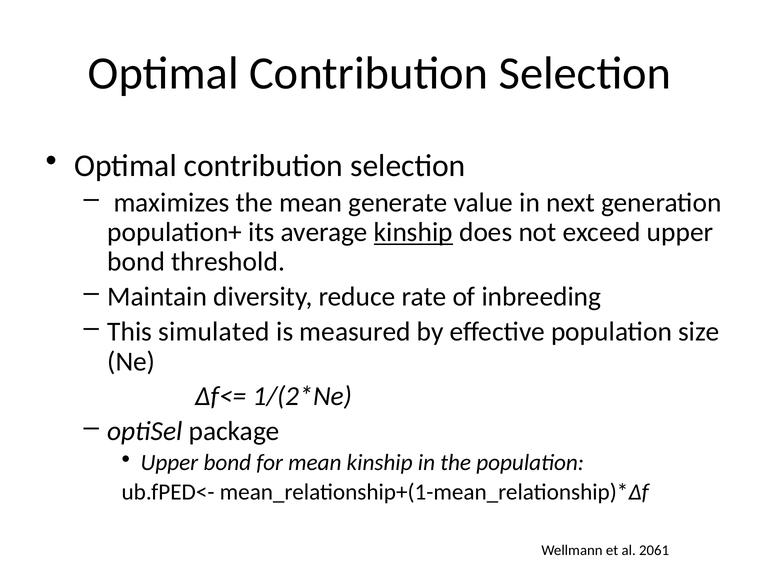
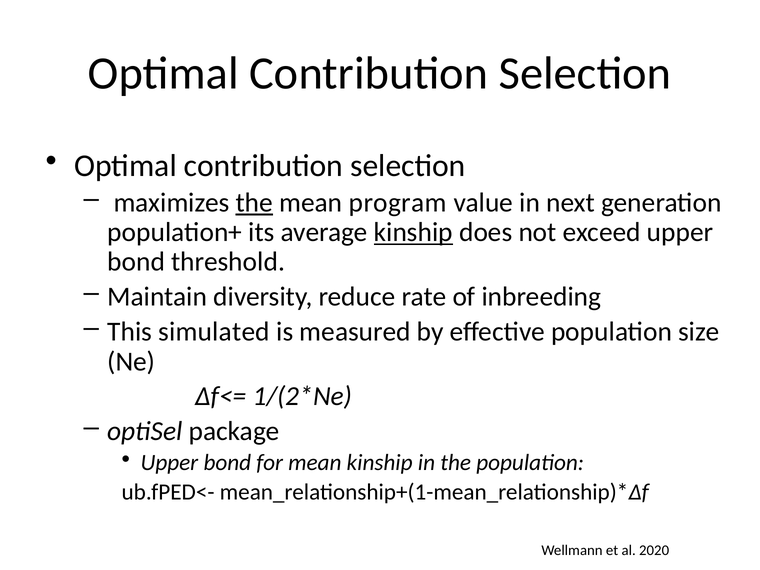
the at (254, 203) underline: none -> present
generate: generate -> program
2061: 2061 -> 2020
